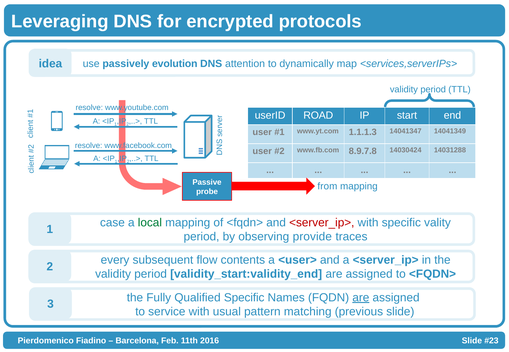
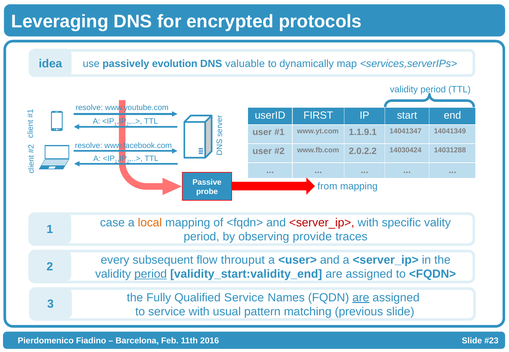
attention: attention -> valuable
ROAD: ROAD -> FIRST
1.1.1.3: 1.1.1.3 -> 1.1.9.1
8.9.7.8: 8.9.7.8 -> 2.0.2.2
local colour: green -> orange
contents: contents -> throuput
period at (151, 274) underline: none -> present
Qualified Specific: Specific -> Service
